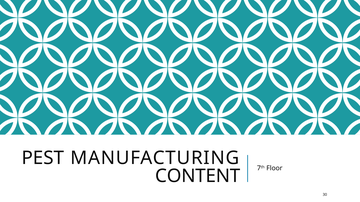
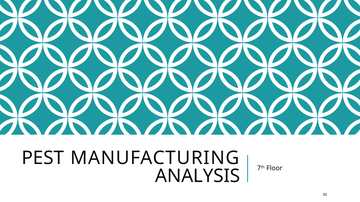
CONTENT: CONTENT -> ANALYSIS
